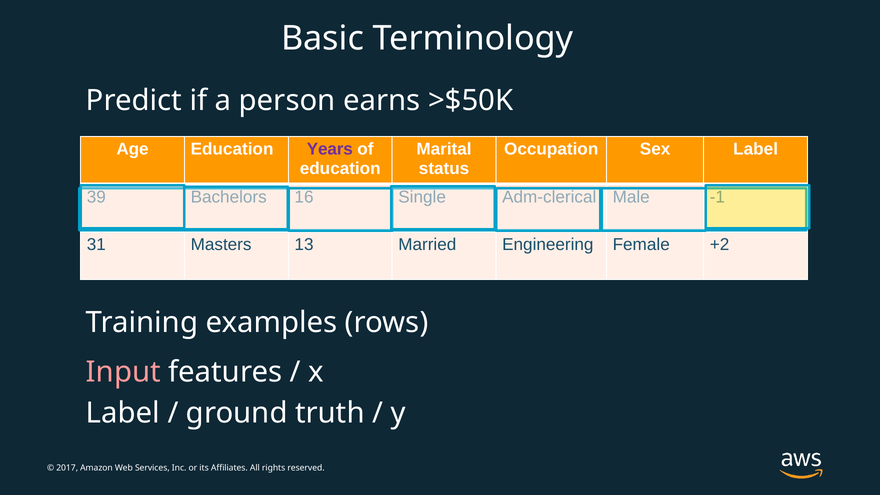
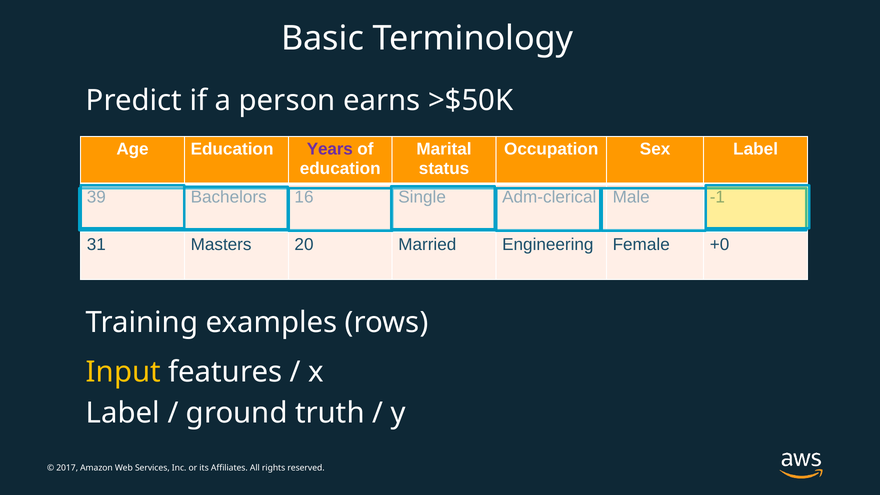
13: 13 -> 20
+2: +2 -> +0
Input colour: pink -> yellow
